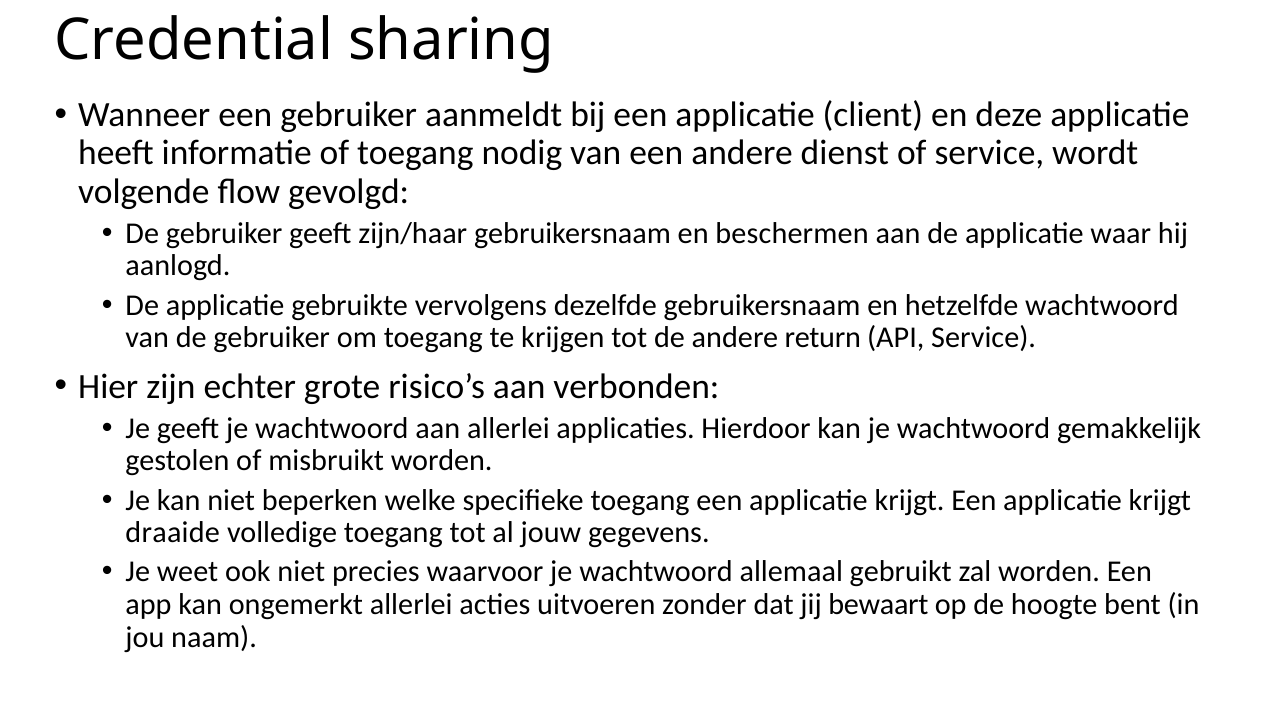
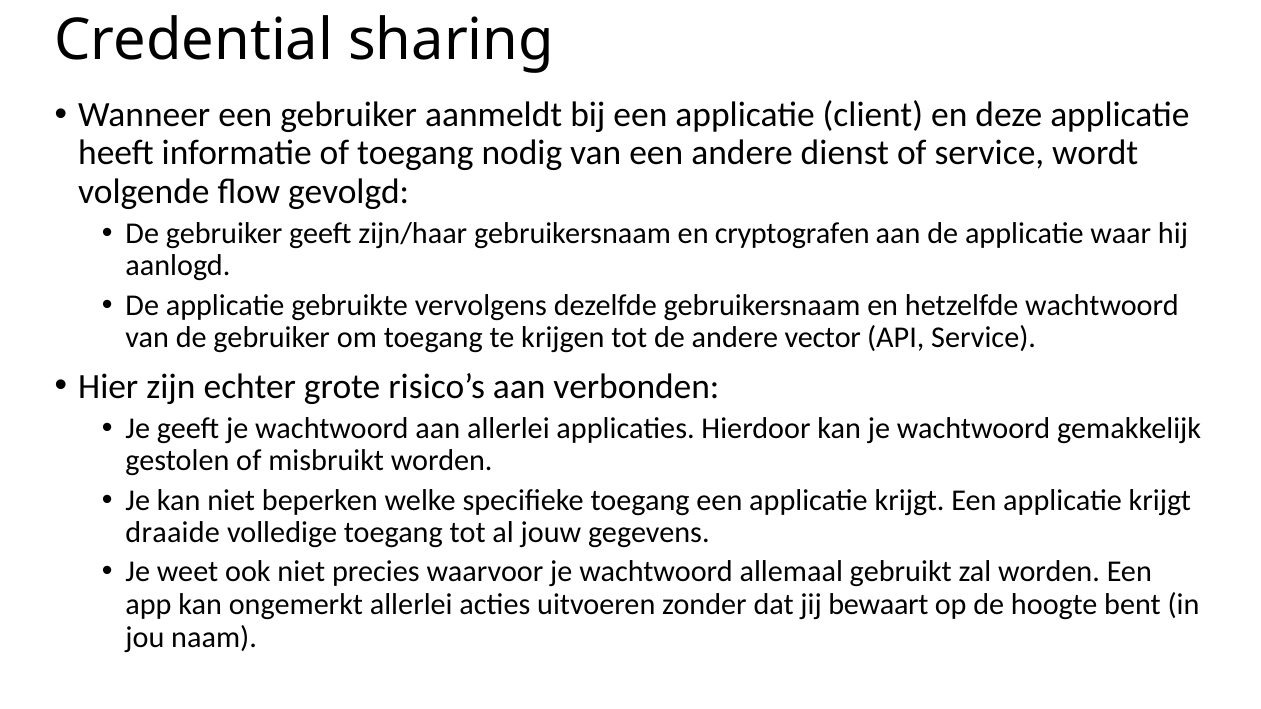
beschermen: beschermen -> cryptografen
return: return -> vector
